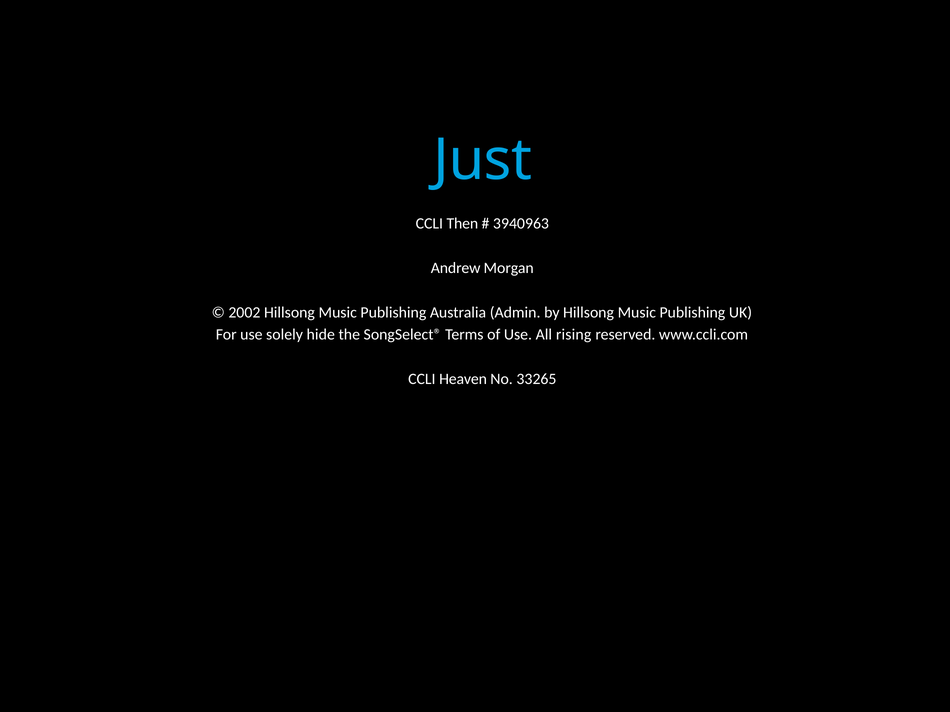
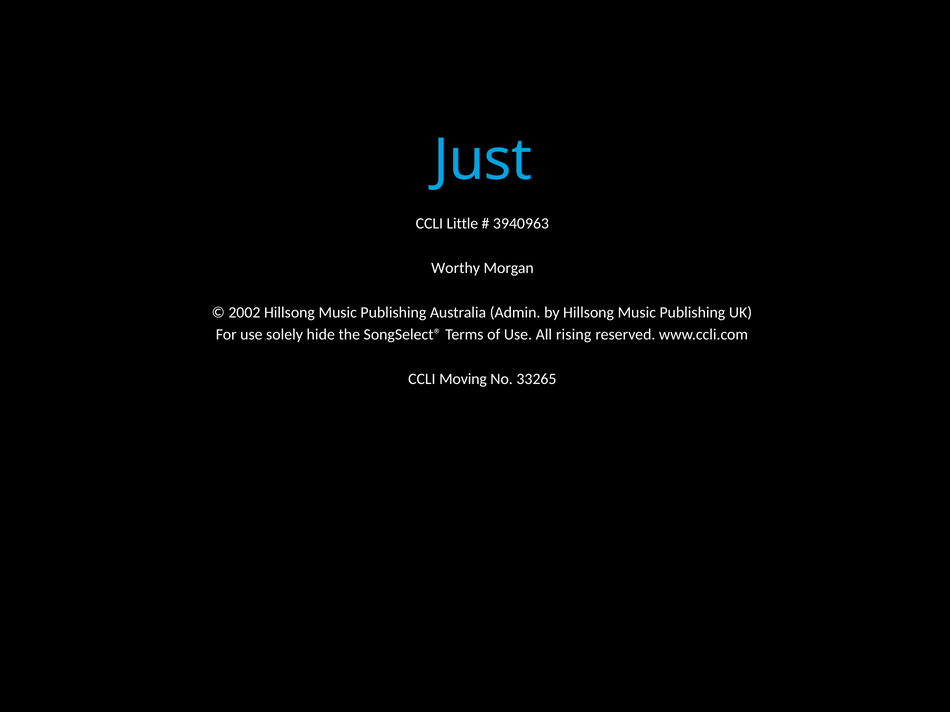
Then: Then -> Little
Andrew: Andrew -> Worthy
Heaven: Heaven -> Moving
